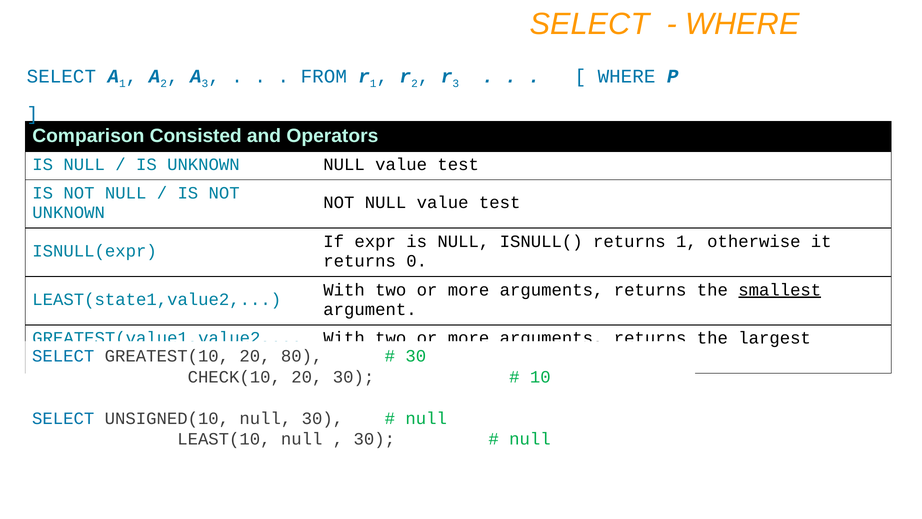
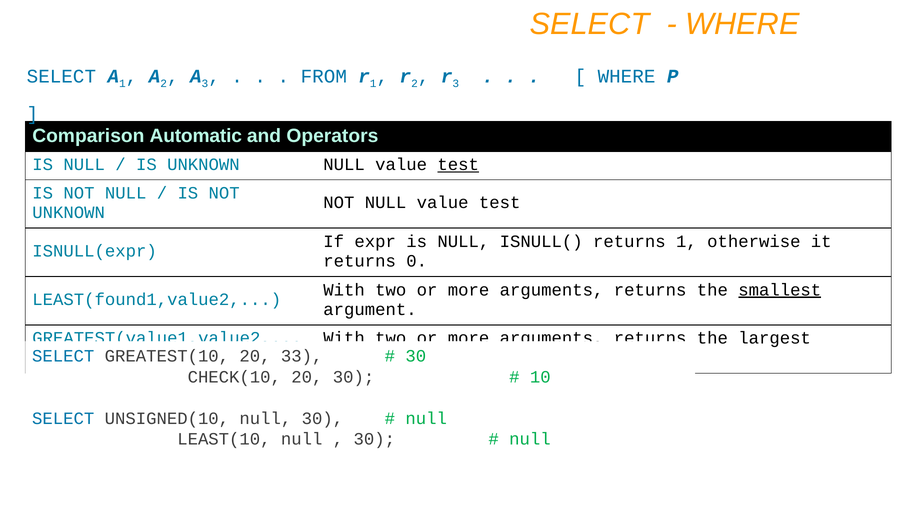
Consisted: Consisted -> Automatic
test at (458, 164) underline: none -> present
LEAST(state1,value2: LEAST(state1,value2 -> LEAST(found1,value2
80: 80 -> 33
